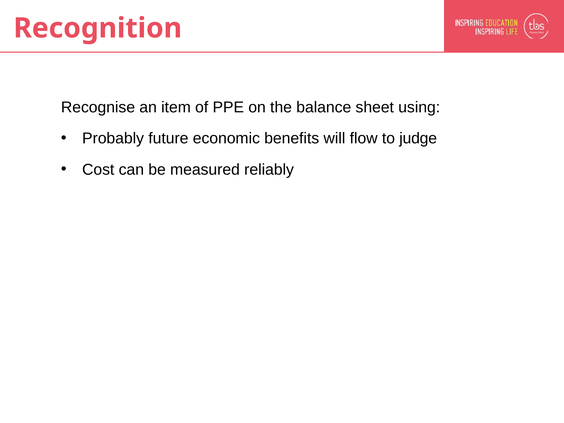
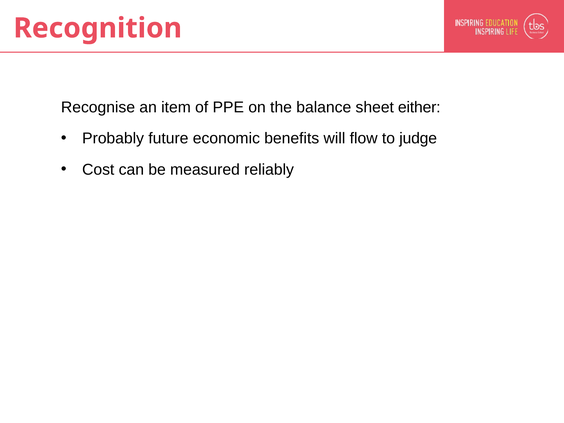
using: using -> either
